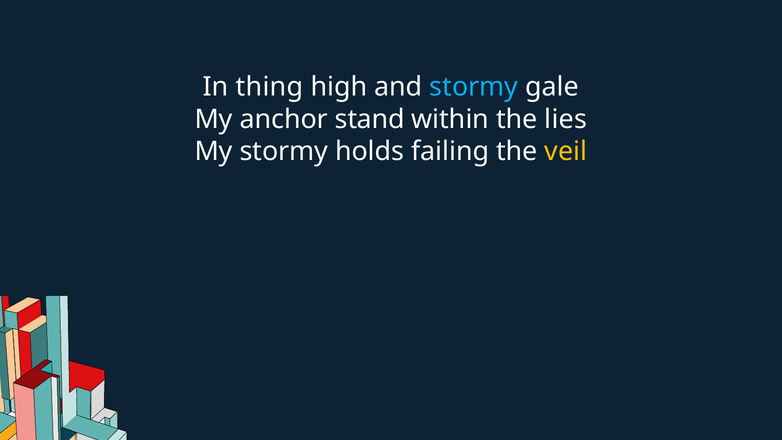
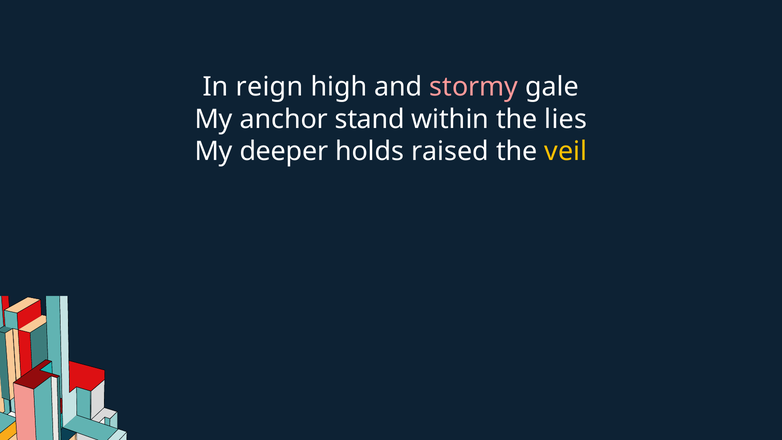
thing: thing -> reign
stormy at (474, 87) colour: light blue -> pink
My stormy: stormy -> deeper
failing: failing -> raised
